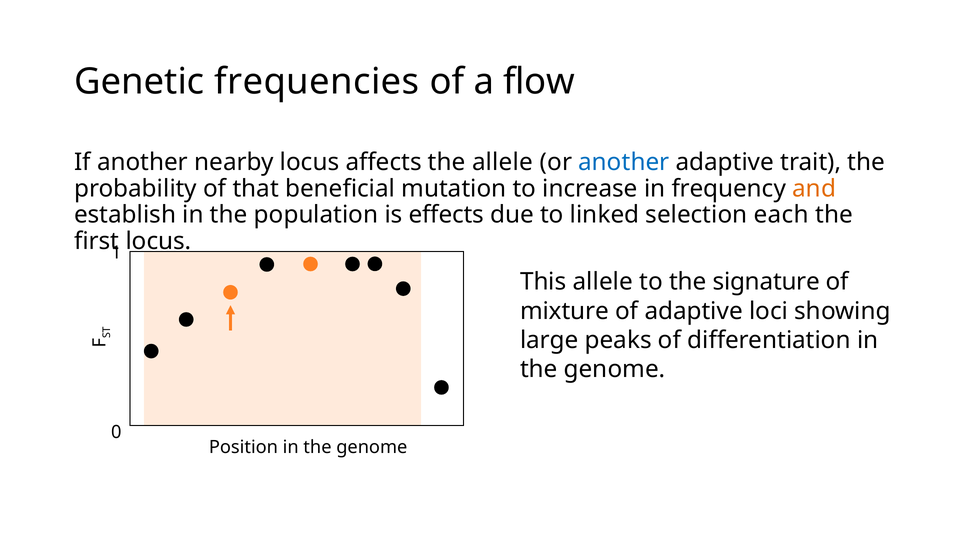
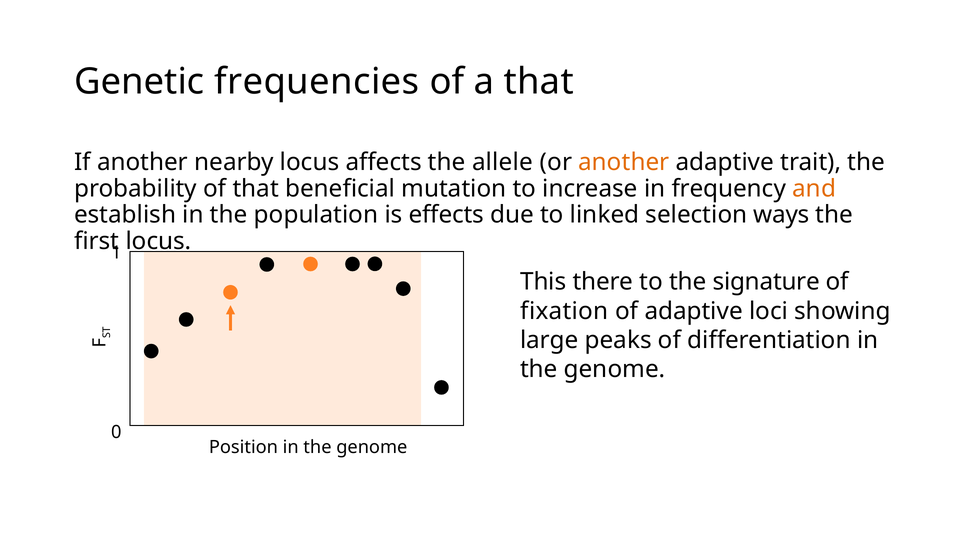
a flow: flow -> that
another at (624, 162) colour: blue -> orange
each: each -> ways
This allele: allele -> there
mixture: mixture -> fixation
